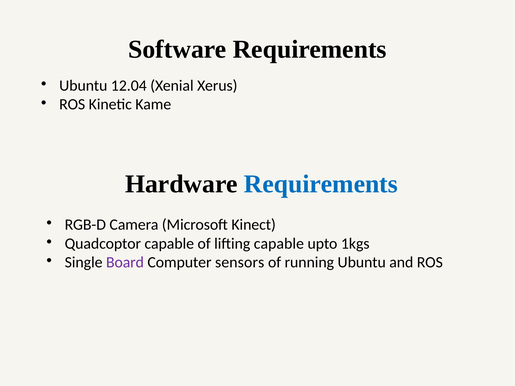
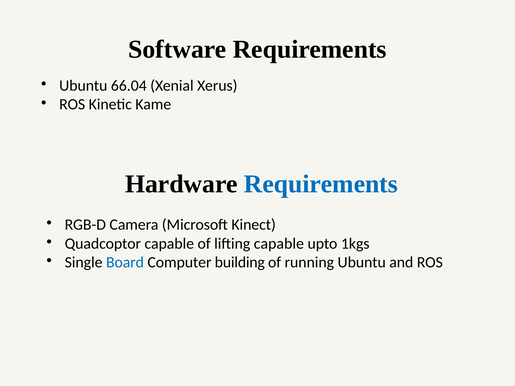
12.04: 12.04 -> 66.04
Board colour: purple -> blue
sensors: sensors -> building
